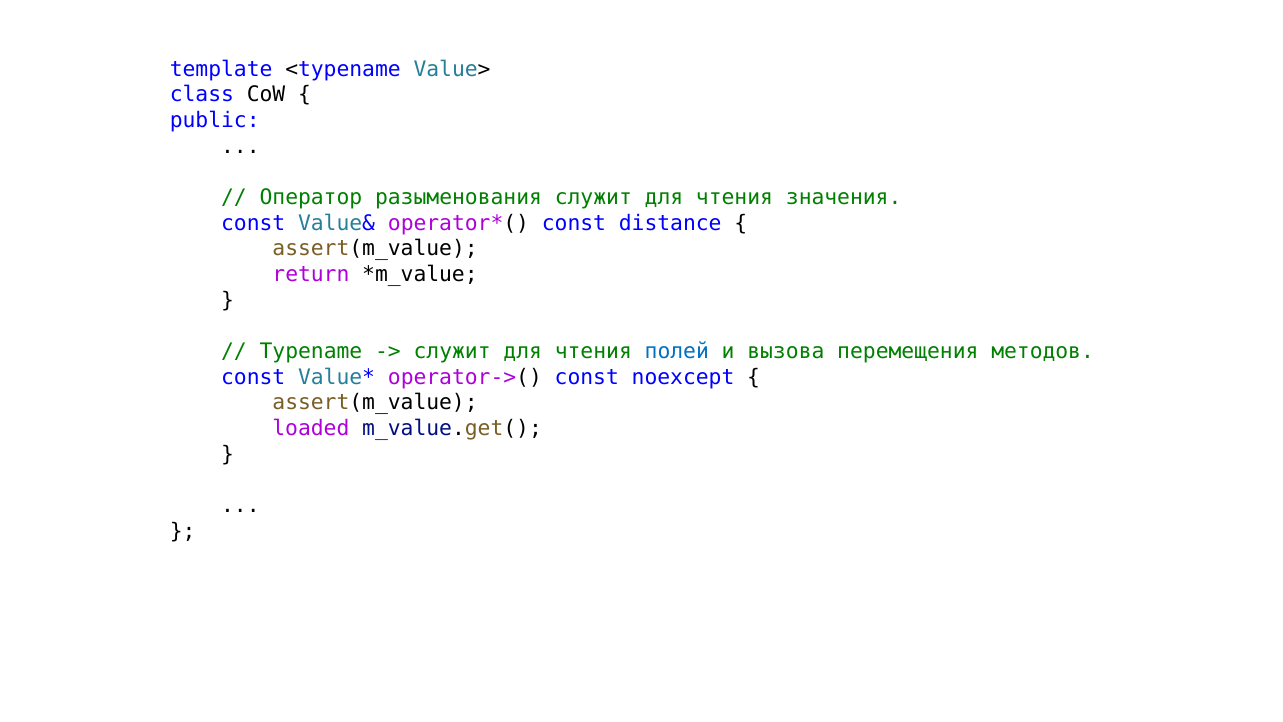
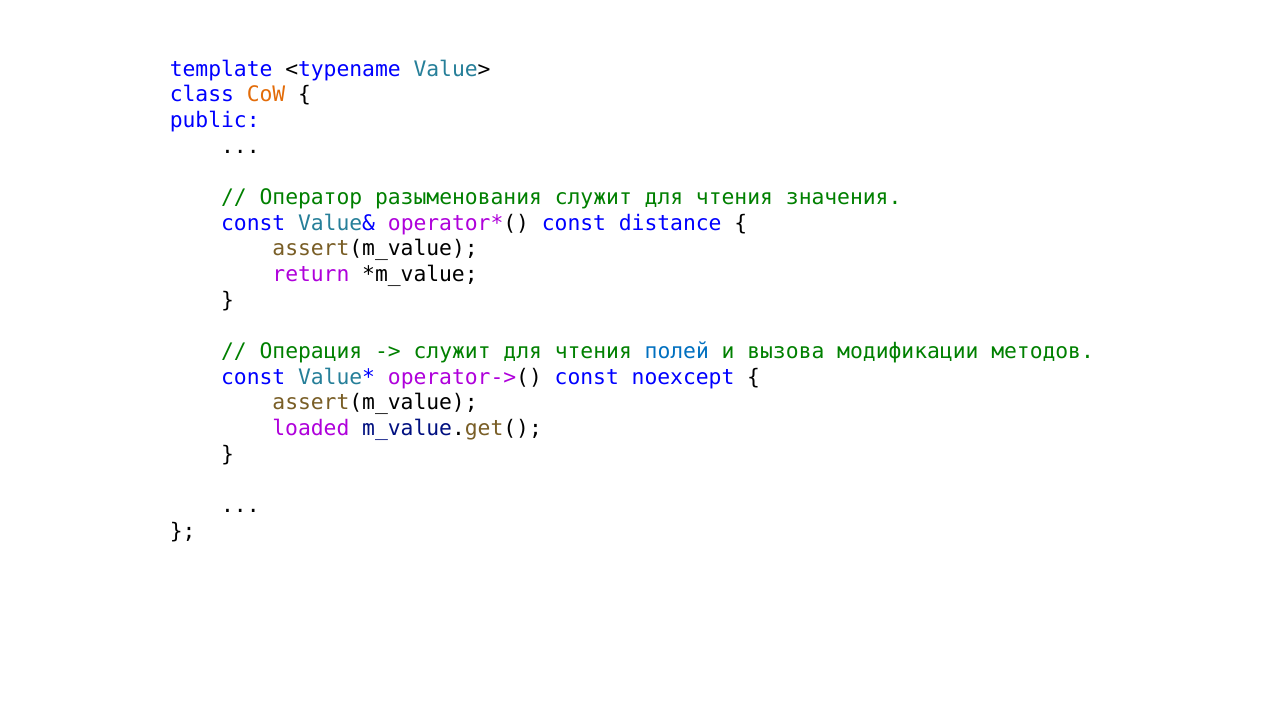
CoW colour: black -> orange
Typename: Typename -> Операция
перемещения: перемещения -> модификации
